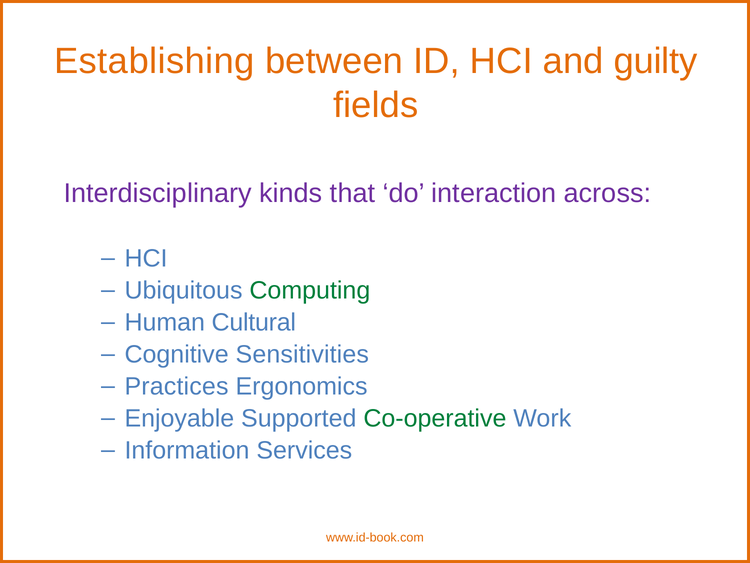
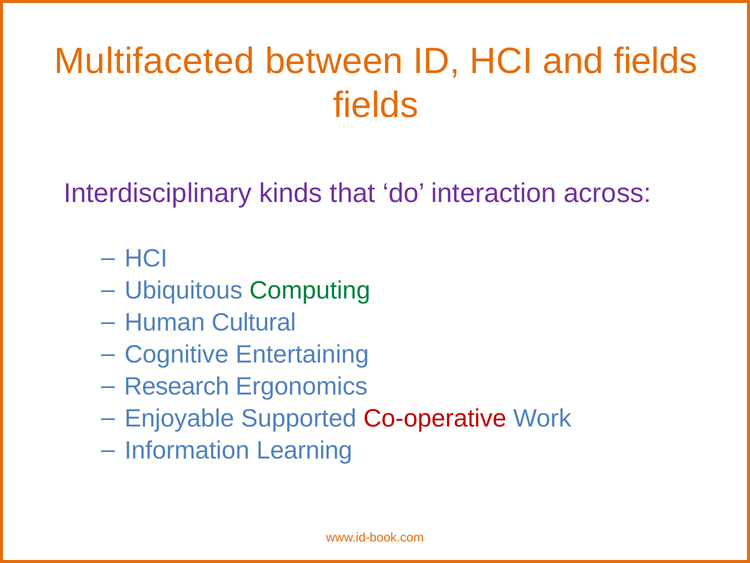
Establishing: Establishing -> Multifaceted
and guilty: guilty -> fields
Sensitivities: Sensitivities -> Entertaining
Practices: Practices -> Research
Co-operative colour: green -> red
Services: Services -> Learning
